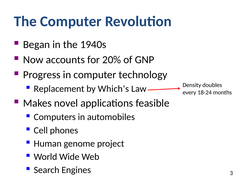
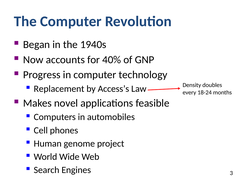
20%: 20% -> 40%
Which’s: Which’s -> Access’s
